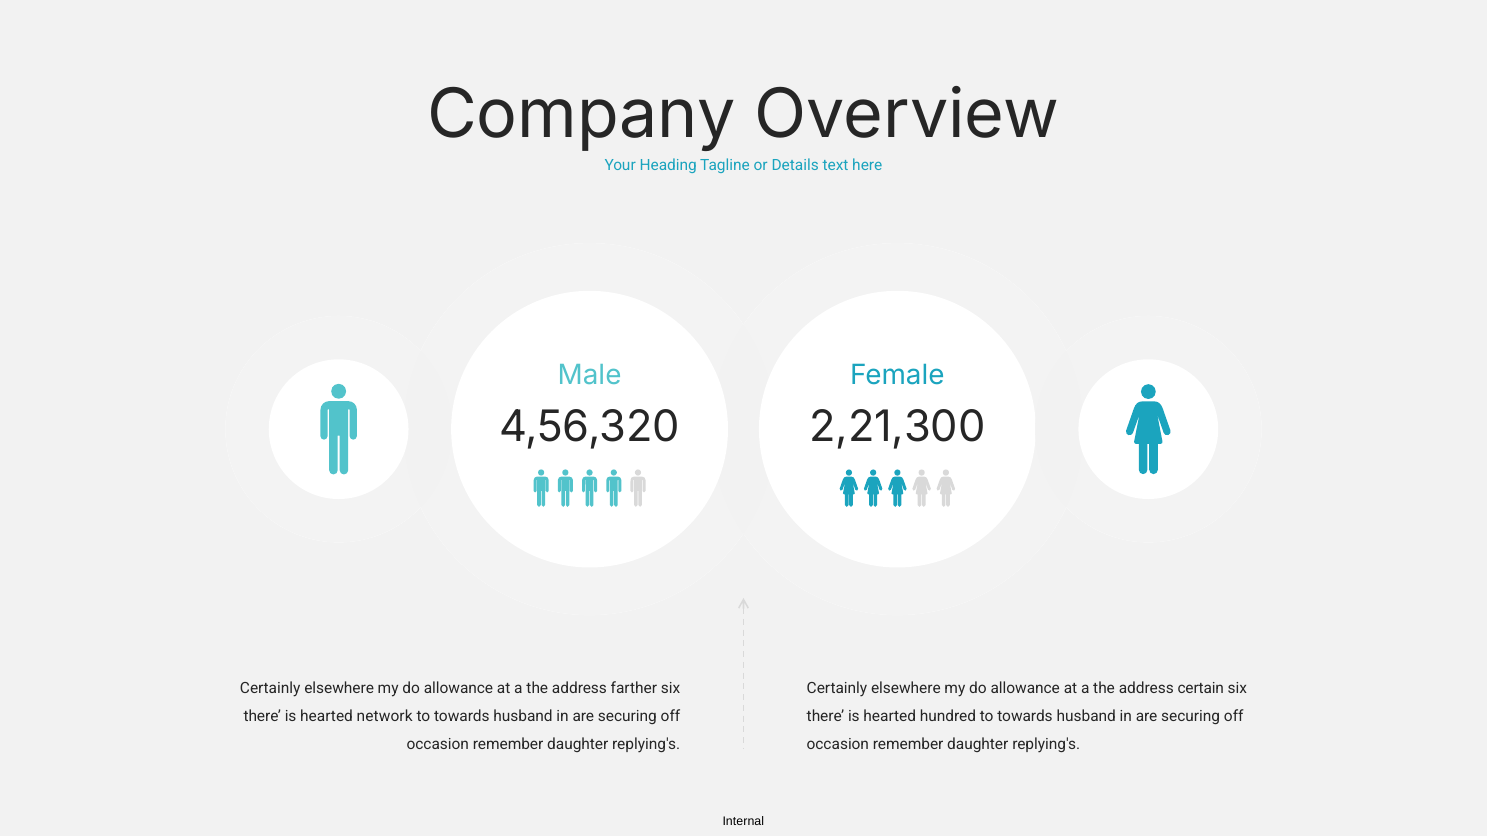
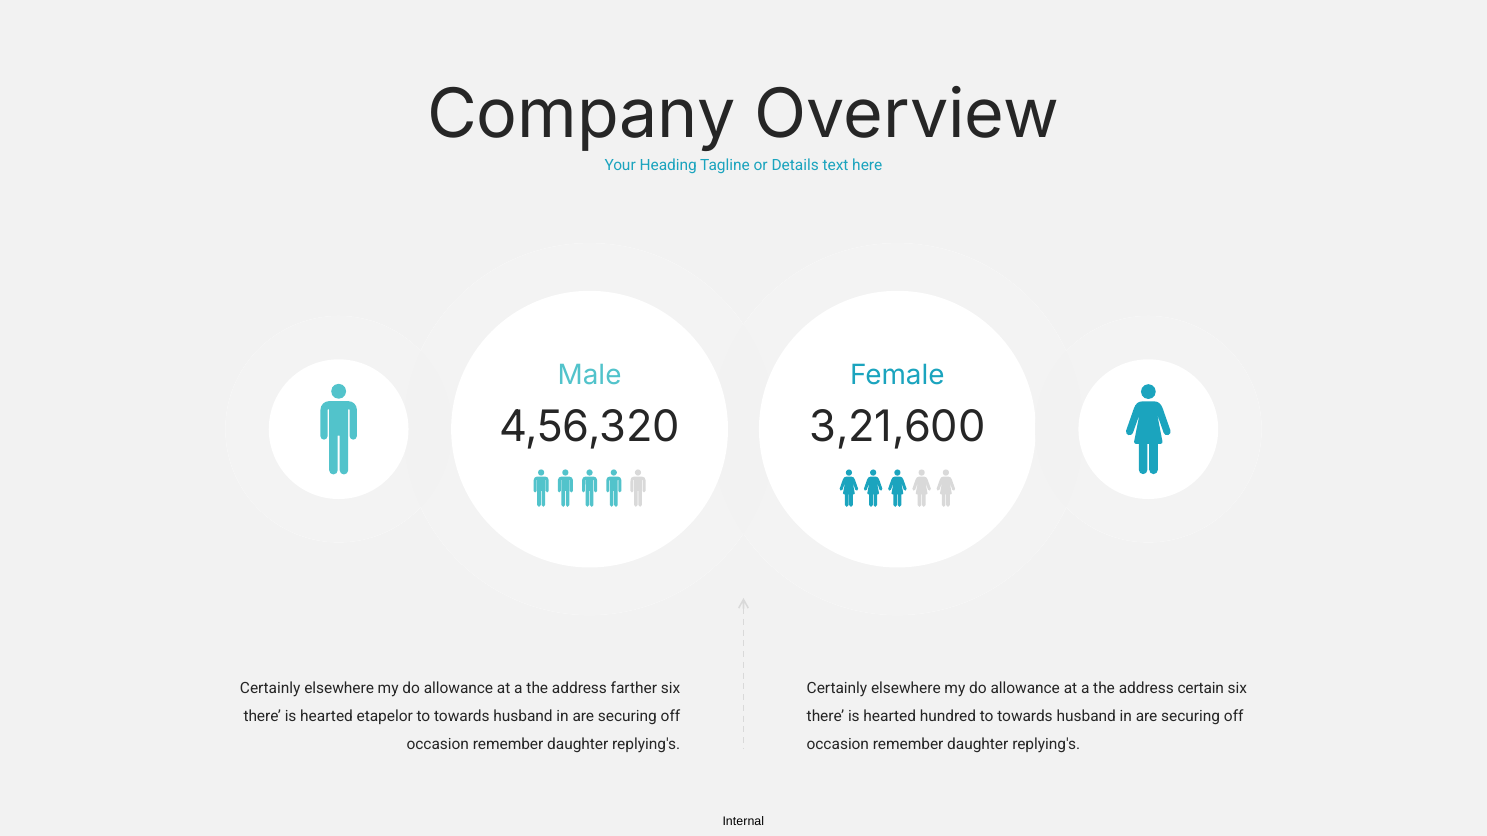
2,21,300: 2,21,300 -> 3,21,600
network: network -> etapelor
